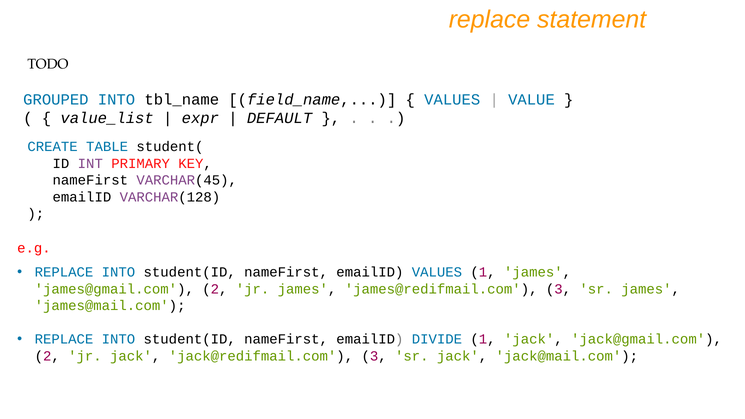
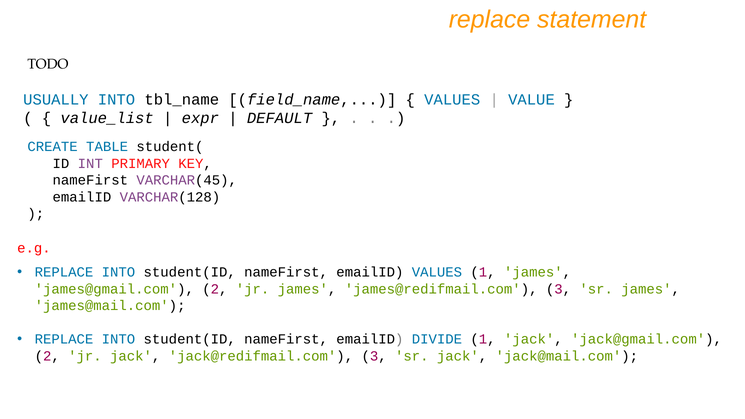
GROUPED: GROUPED -> USUALLY
